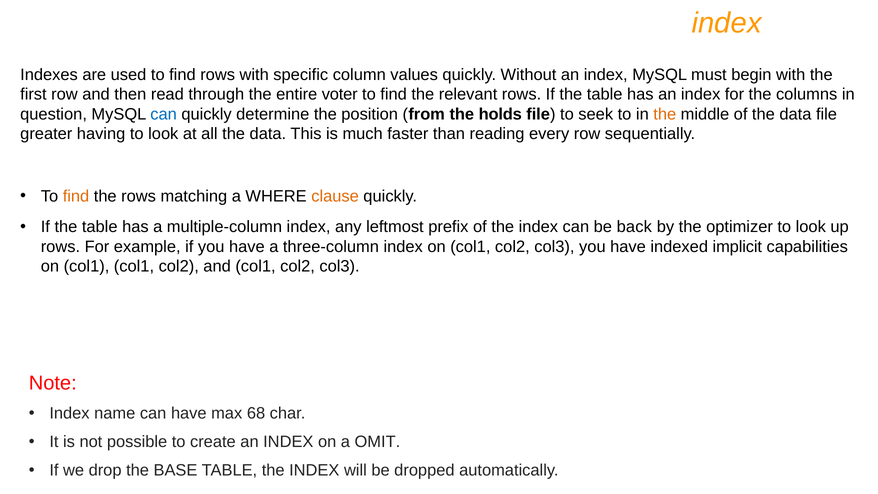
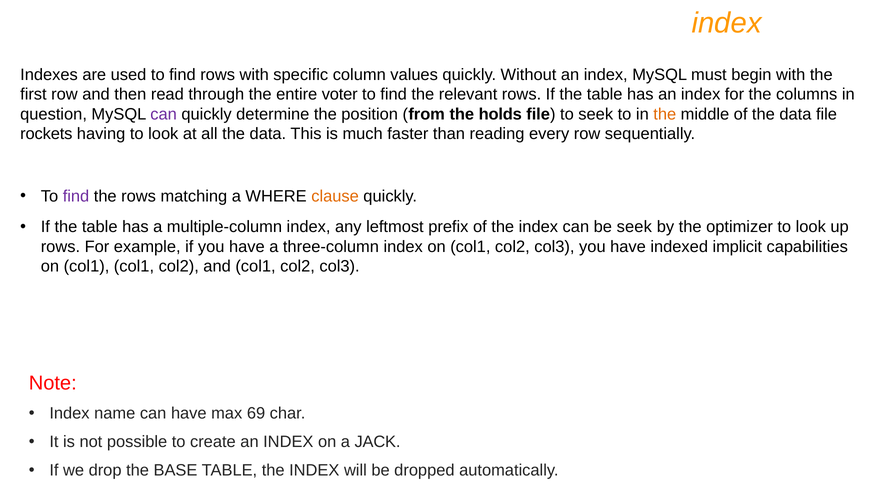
can at (164, 114) colour: blue -> purple
greater: greater -> rockets
find at (76, 196) colour: orange -> purple
be back: back -> seek
68: 68 -> 69
OMIT: OMIT -> JACK
